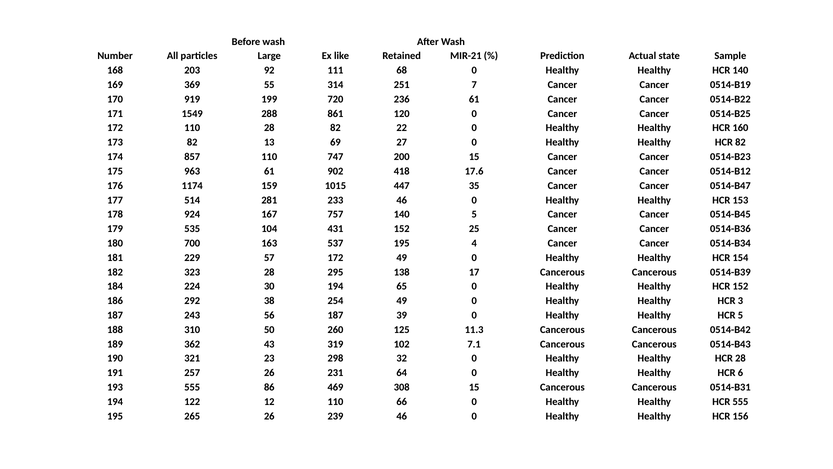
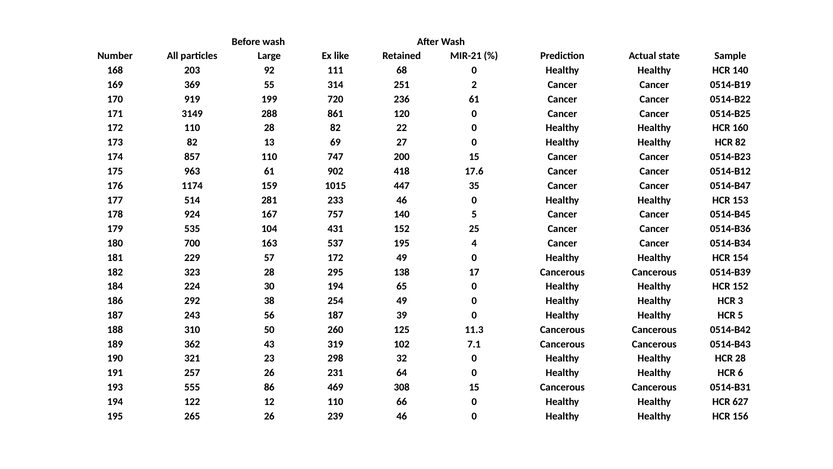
7: 7 -> 2
1549: 1549 -> 3149
HCR 555: 555 -> 627
